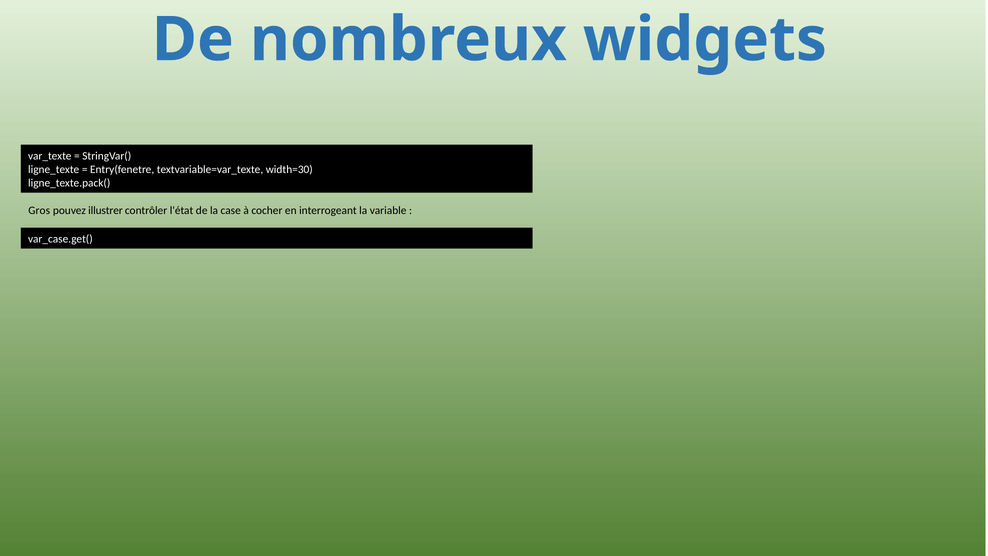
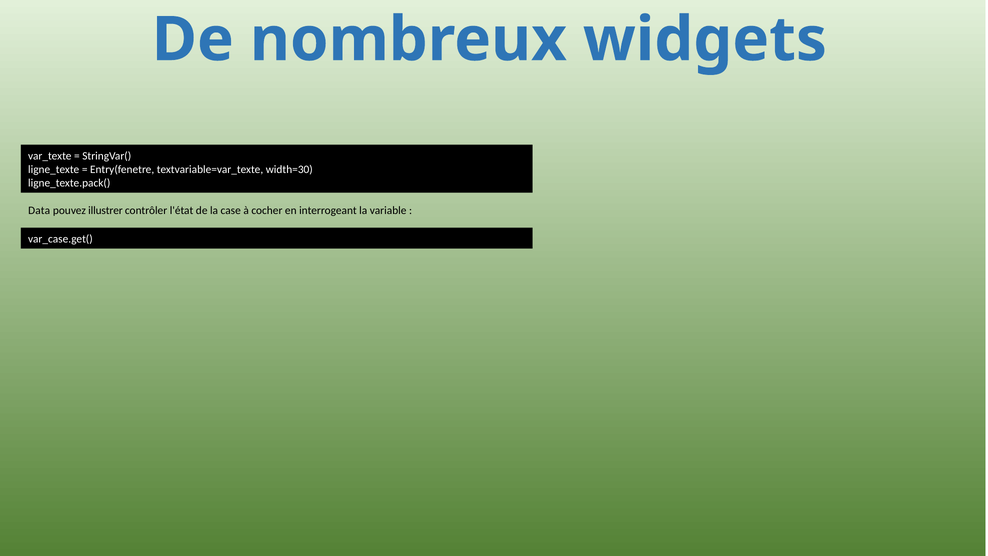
Gros: Gros -> Data
